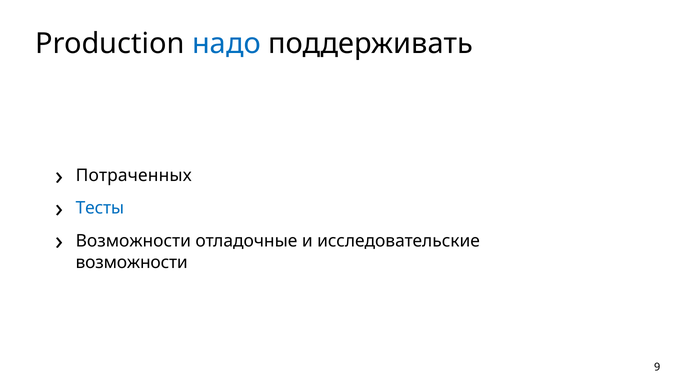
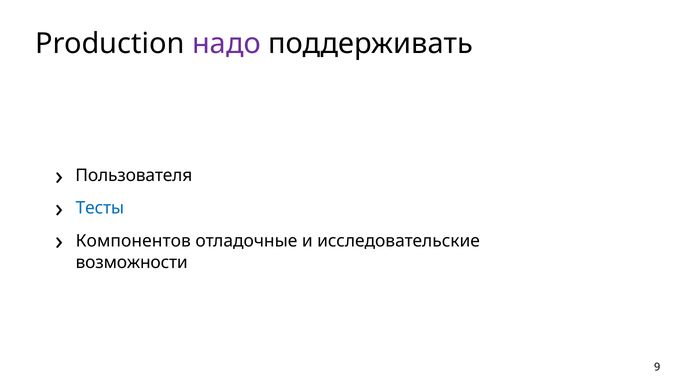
надо colour: blue -> purple
Потраченных: Потраченных -> Пользователя
Возможности at (133, 241): Возможности -> Компонентов
